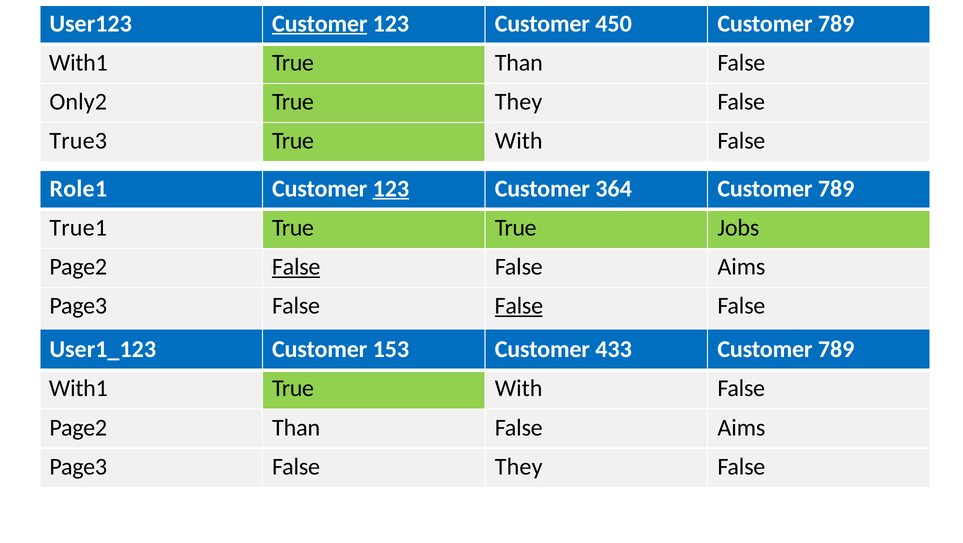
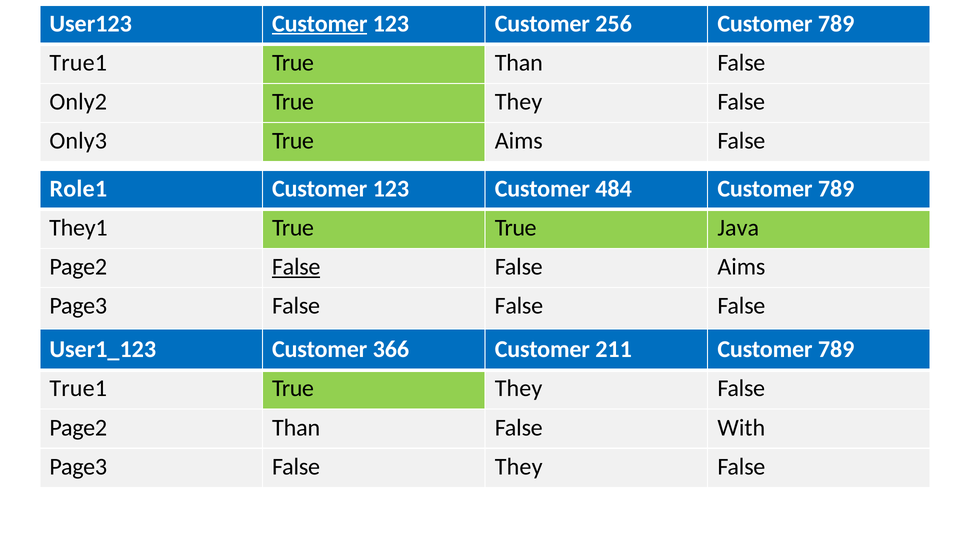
450: 450 -> 256
With1 at (78, 63): With1 -> True1
True3: True3 -> Only3
With at (519, 141): With -> Aims
123 at (391, 188) underline: present -> none
364: 364 -> 484
True1: True1 -> They1
Jobs: Jobs -> Java
False at (519, 306) underline: present -> none
153: 153 -> 366
433: 433 -> 211
With1 at (78, 388): With1 -> True1
With at (519, 388): With -> They
Aims at (741, 427): Aims -> With
